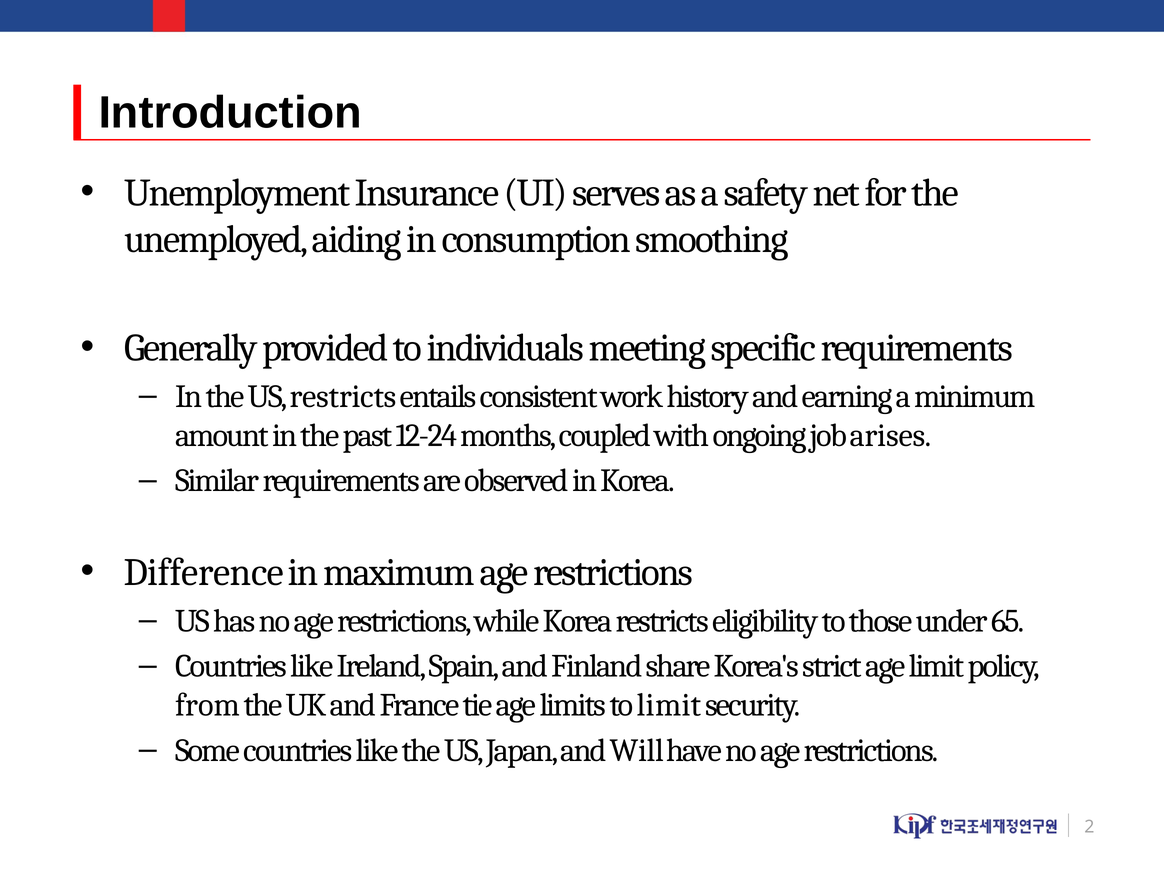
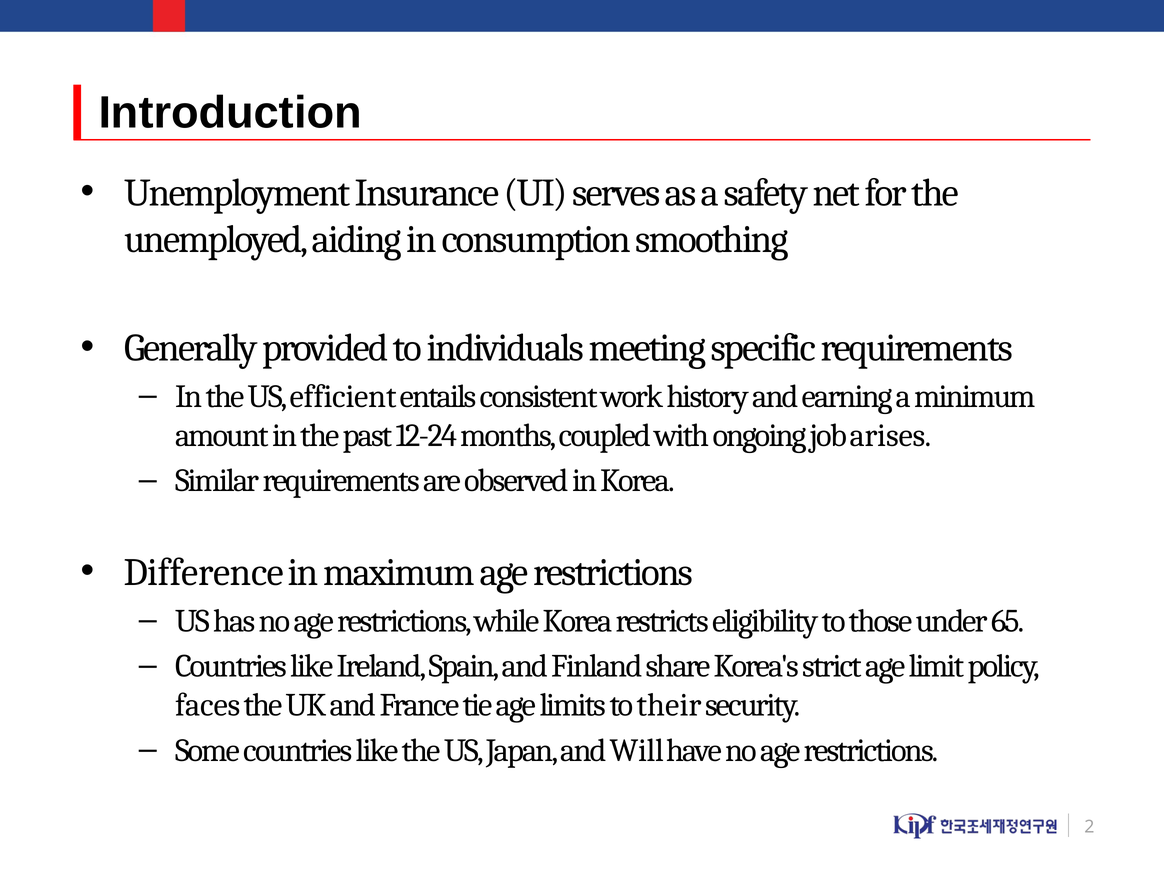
US restricts: restricts -> efficient
from: from -> faces
to limit: limit -> their
